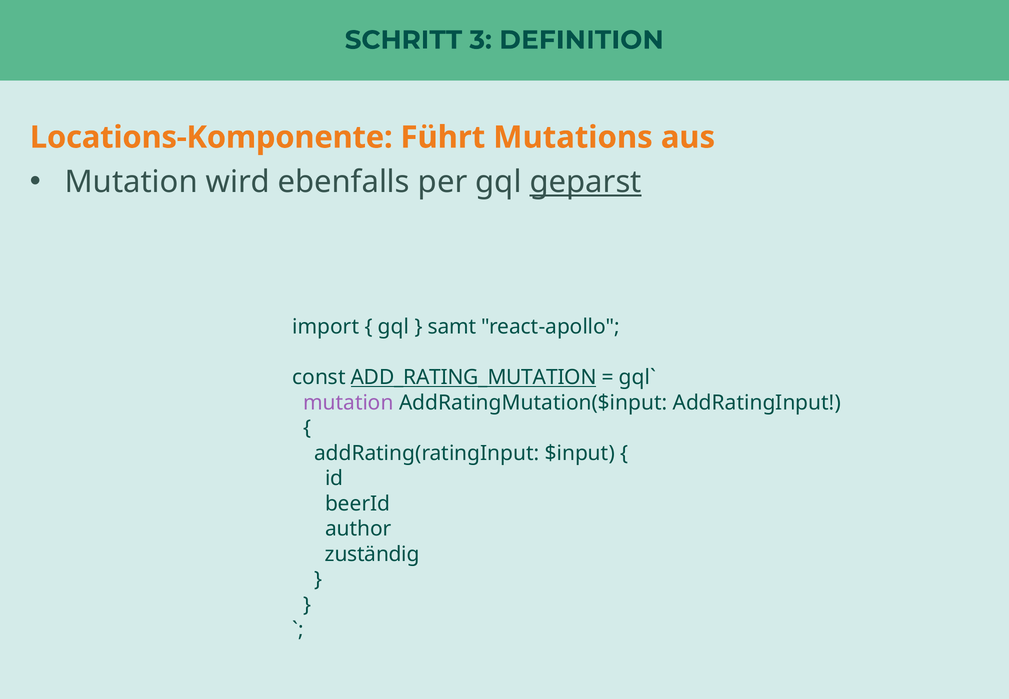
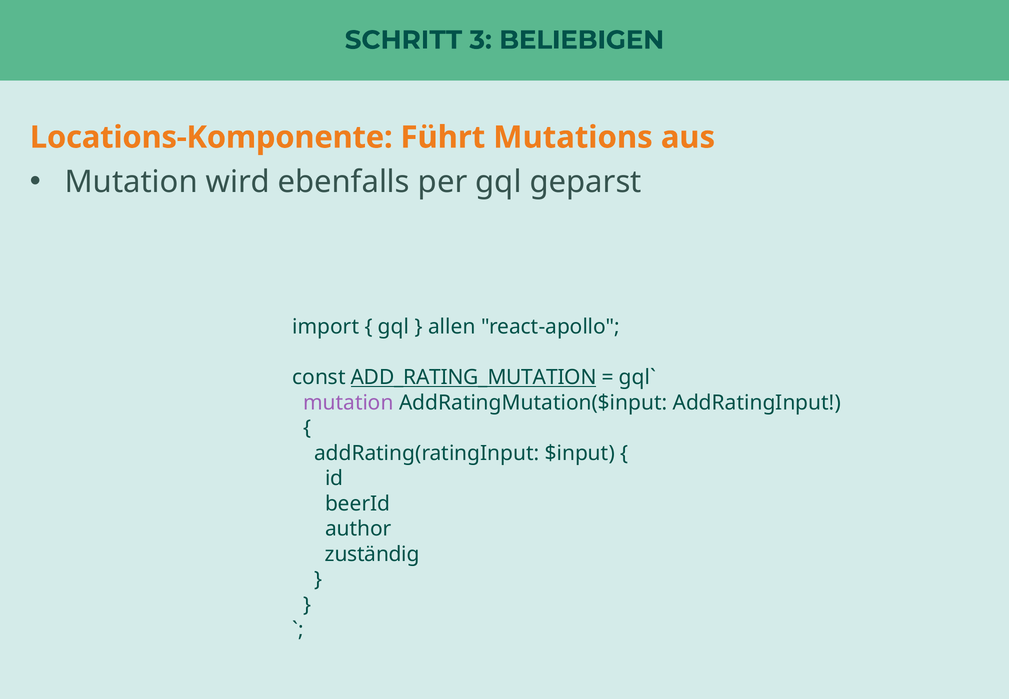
DEFINITION: DEFINITION -> BELIEBIGEN
geparst underline: present -> none
samt: samt -> allen
